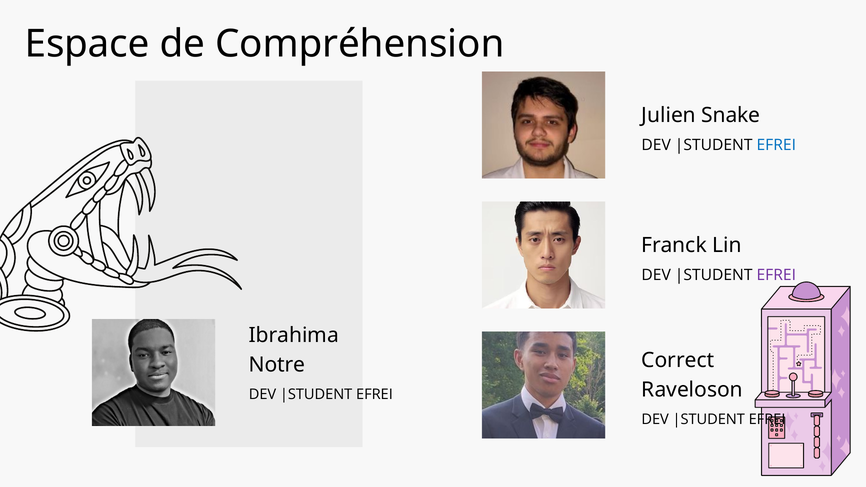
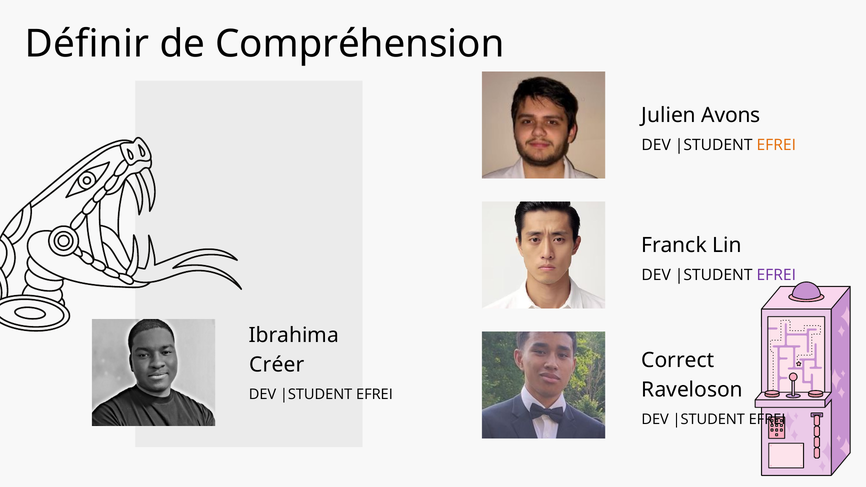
Espace: Espace -> Définir
Snake: Snake -> Avons
EFREI at (776, 145) colour: blue -> orange
Notre: Notre -> Créer
